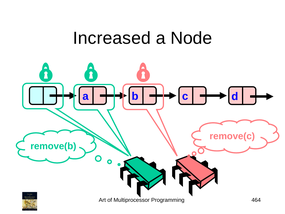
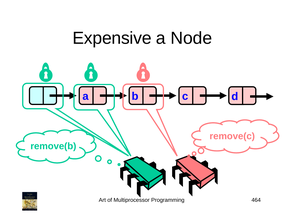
Increased: Increased -> Expensive
